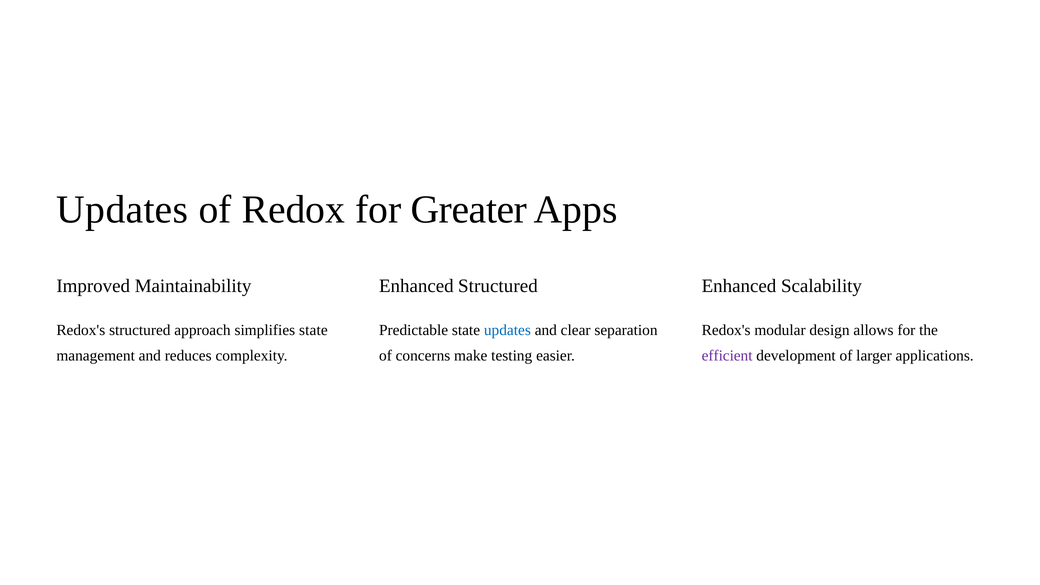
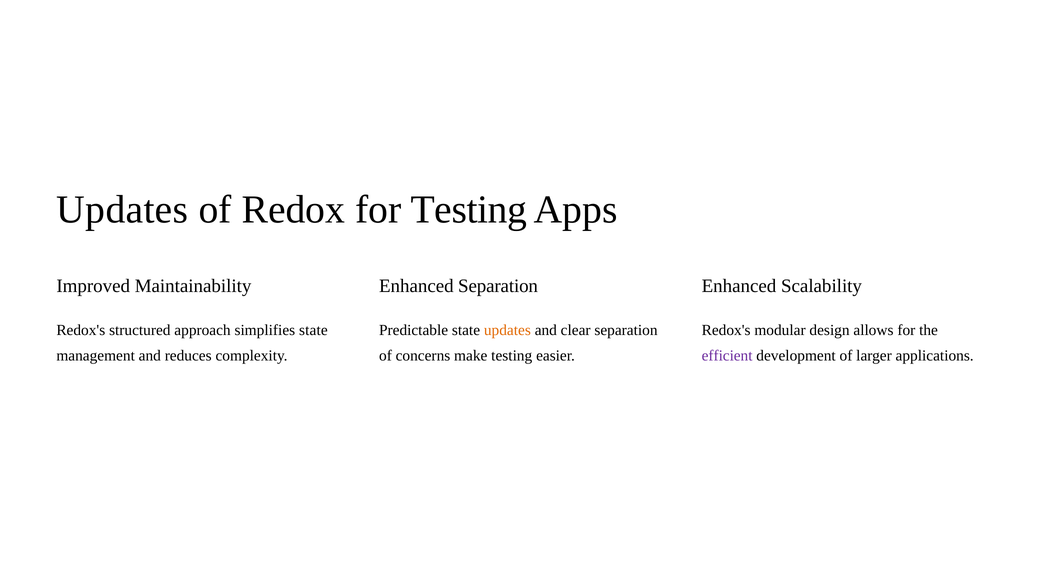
for Greater: Greater -> Testing
Enhanced Structured: Structured -> Separation
updates at (507, 330) colour: blue -> orange
